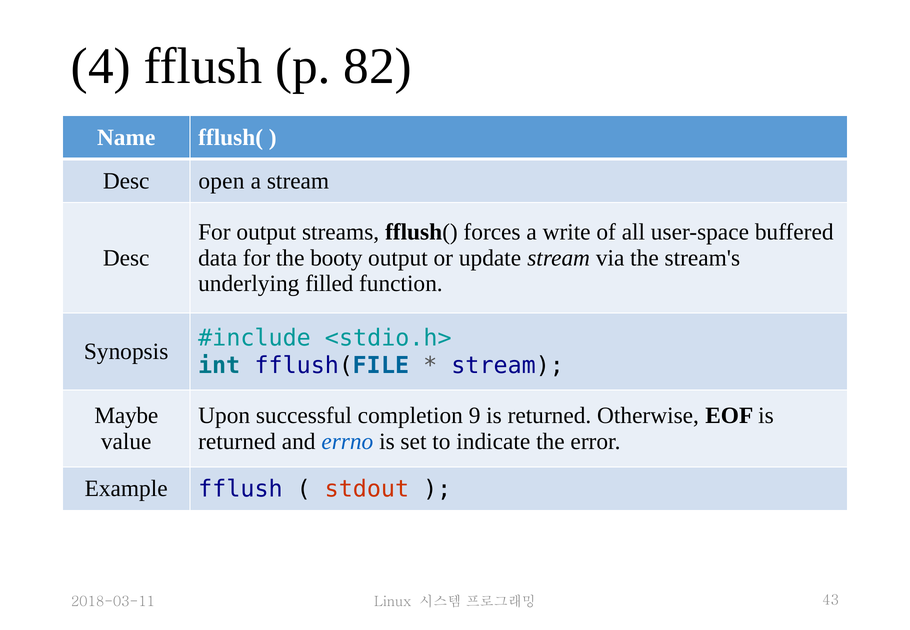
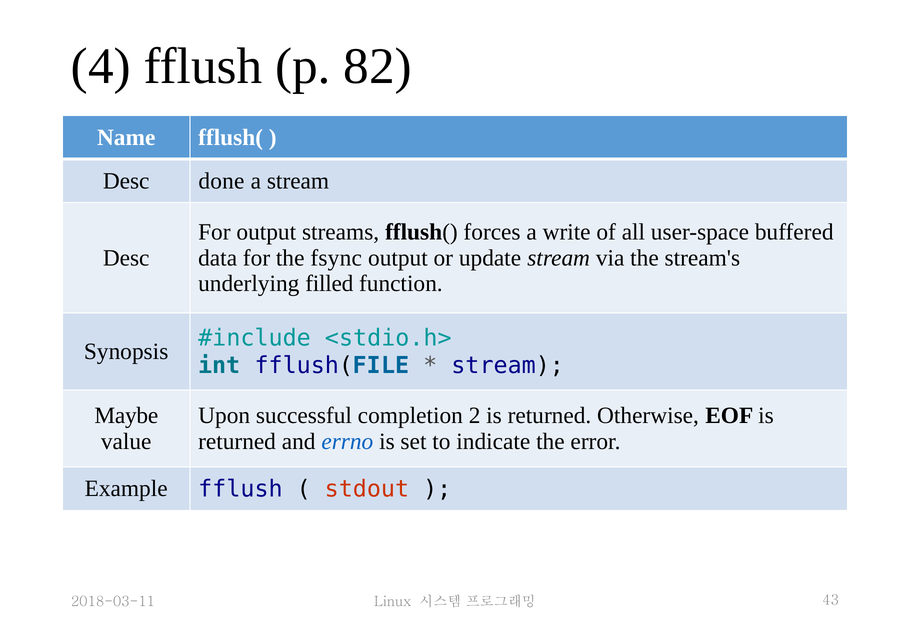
open: open -> done
booty: booty -> fsync
9: 9 -> 2
